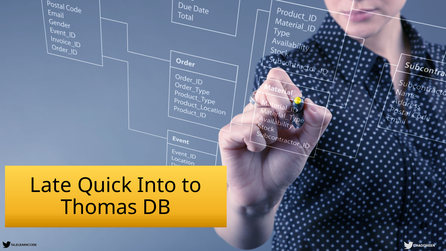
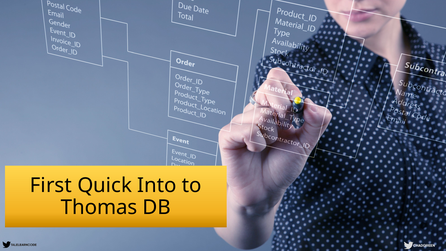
Late: Late -> First
